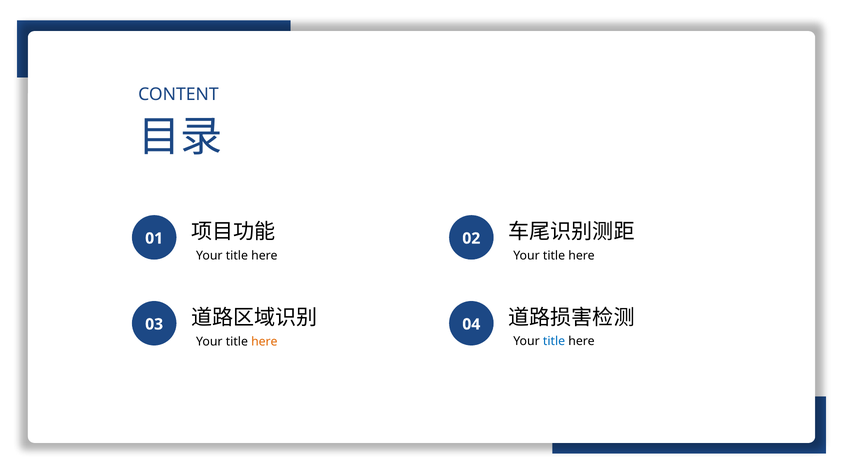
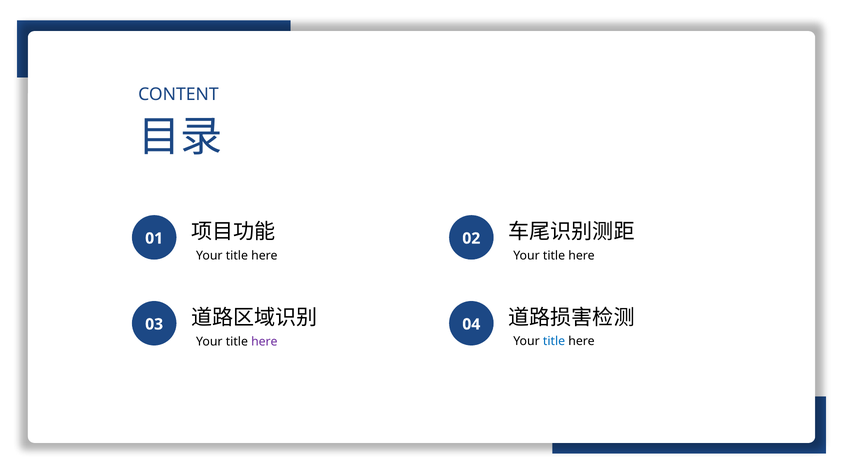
here at (264, 342) colour: orange -> purple
